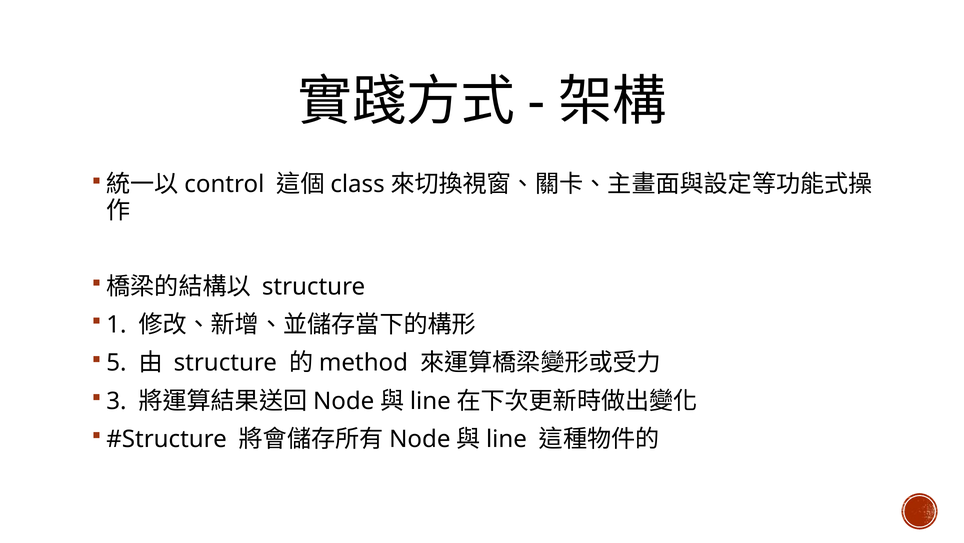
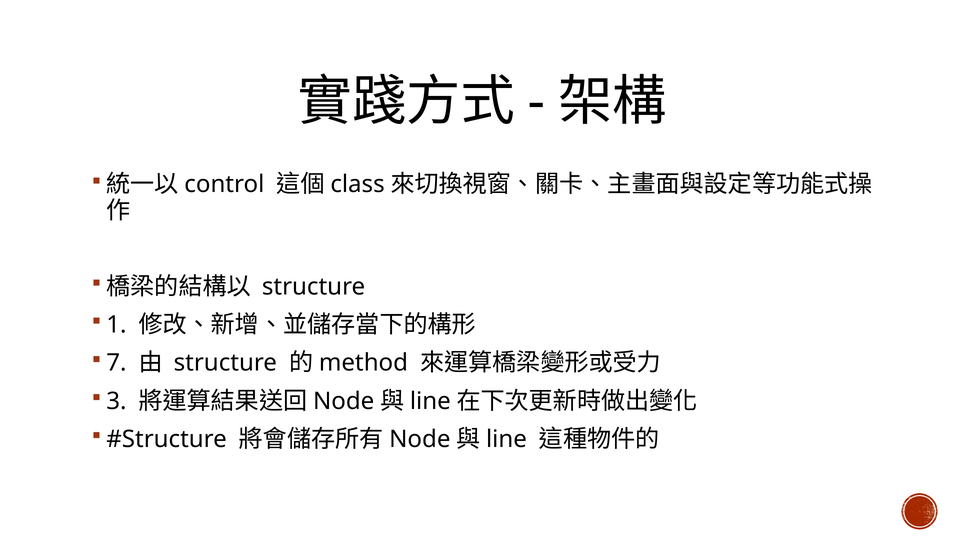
5: 5 -> 7
